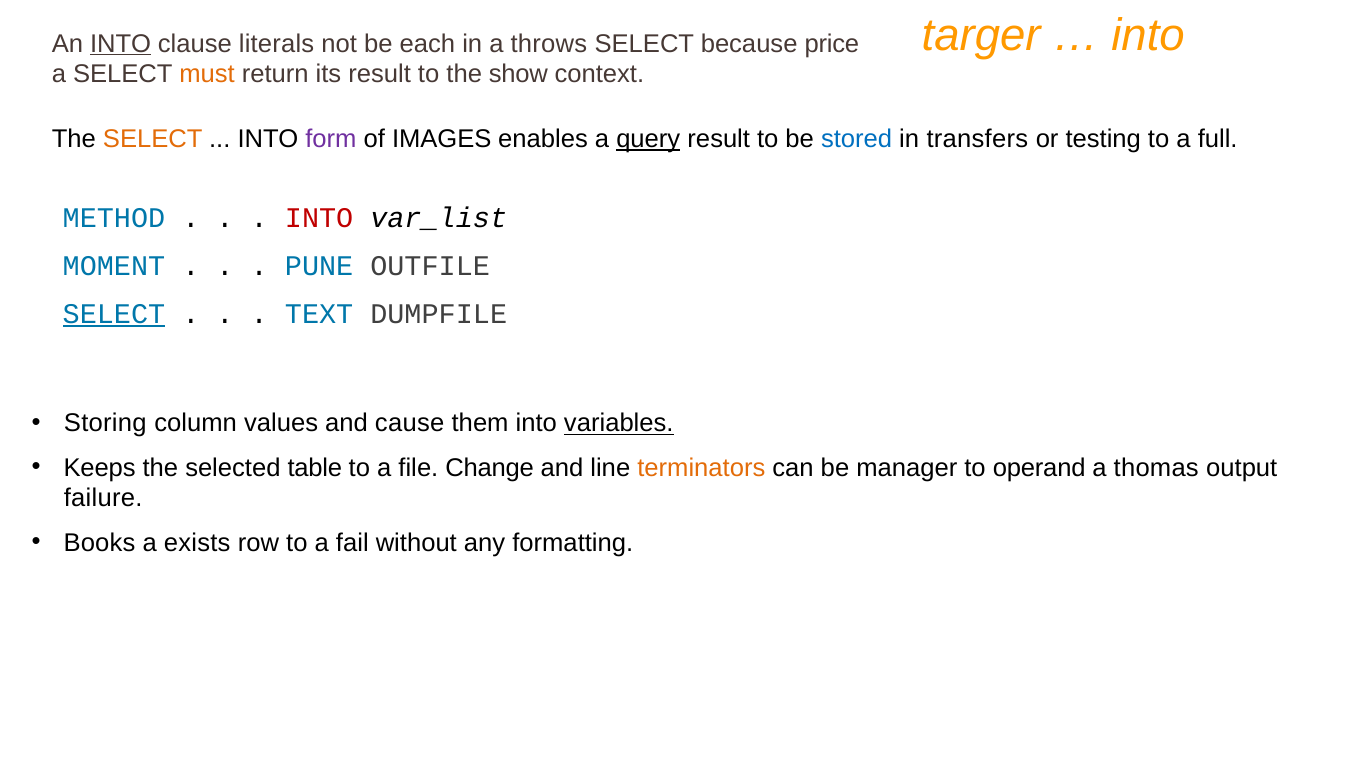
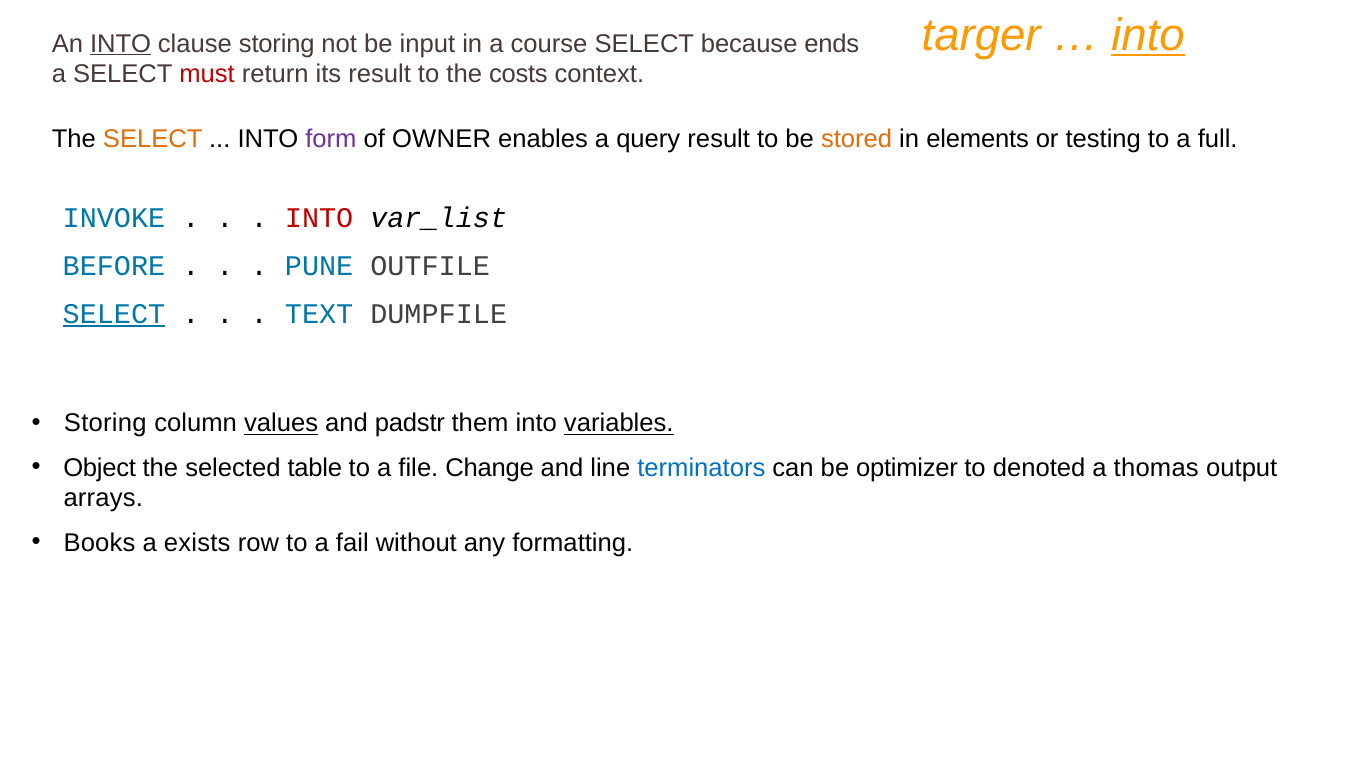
into at (1148, 36) underline: none -> present
clause literals: literals -> storing
each: each -> input
throws: throws -> course
price: price -> ends
must colour: orange -> red
show: show -> costs
IMAGES: IMAGES -> OWNER
query underline: present -> none
stored colour: blue -> orange
transfers: transfers -> elements
METHOD: METHOD -> INVOKE
MOMENT: MOMENT -> BEFORE
values underline: none -> present
cause: cause -> padstr
Keeps: Keeps -> Object
terminators colour: orange -> blue
manager: manager -> optimizer
operand: operand -> denoted
failure: failure -> arrays
